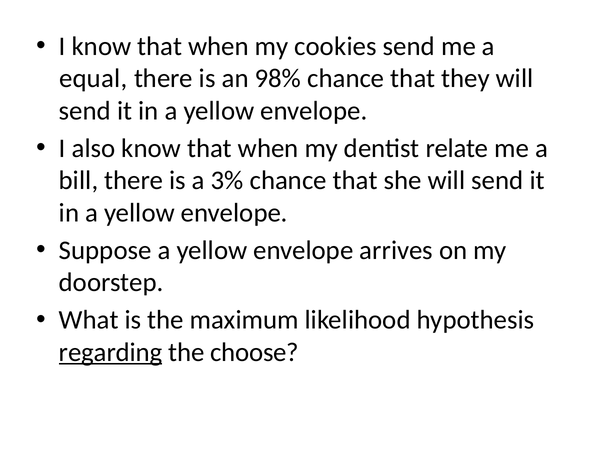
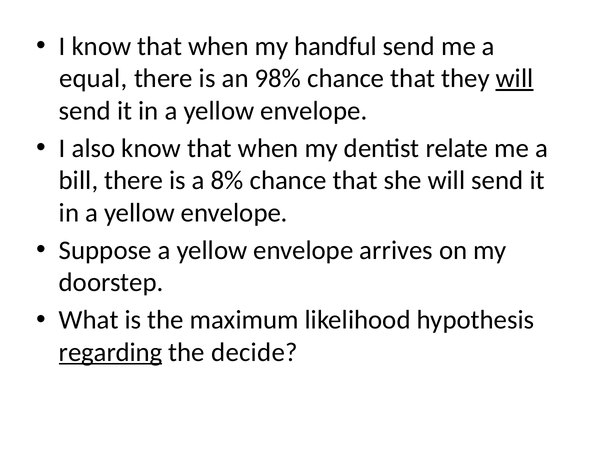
cookies: cookies -> handful
will at (515, 78) underline: none -> present
3%: 3% -> 8%
choose: choose -> decide
